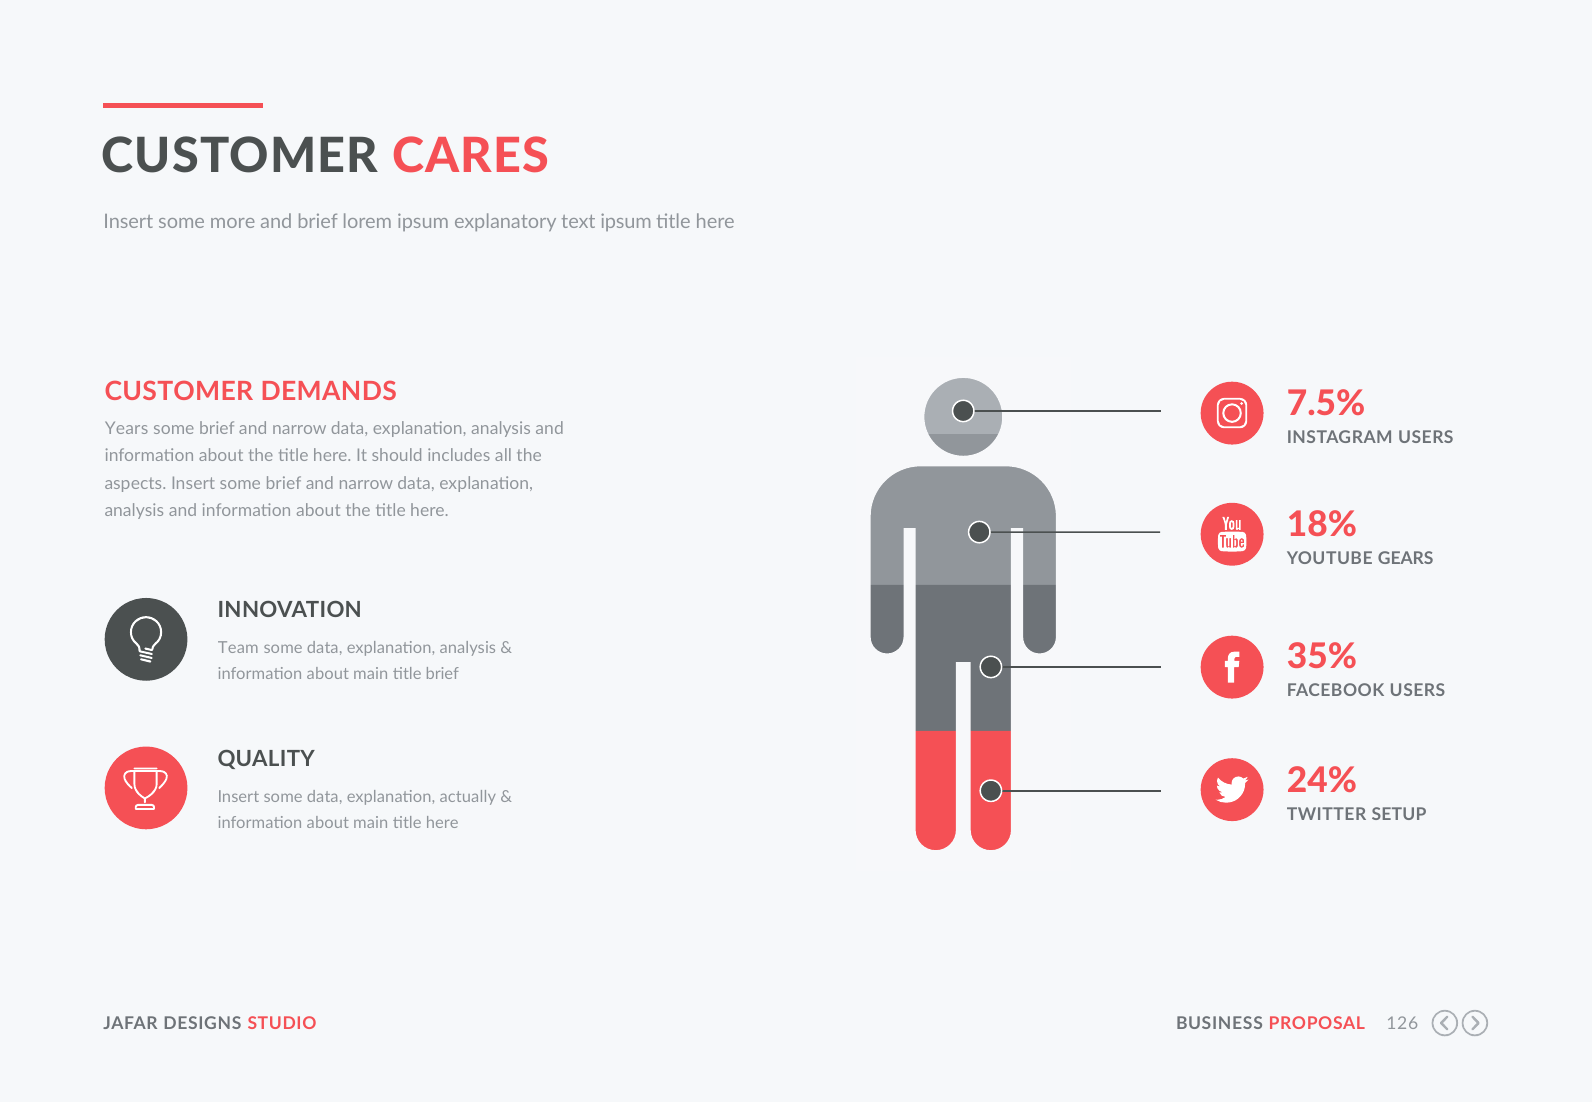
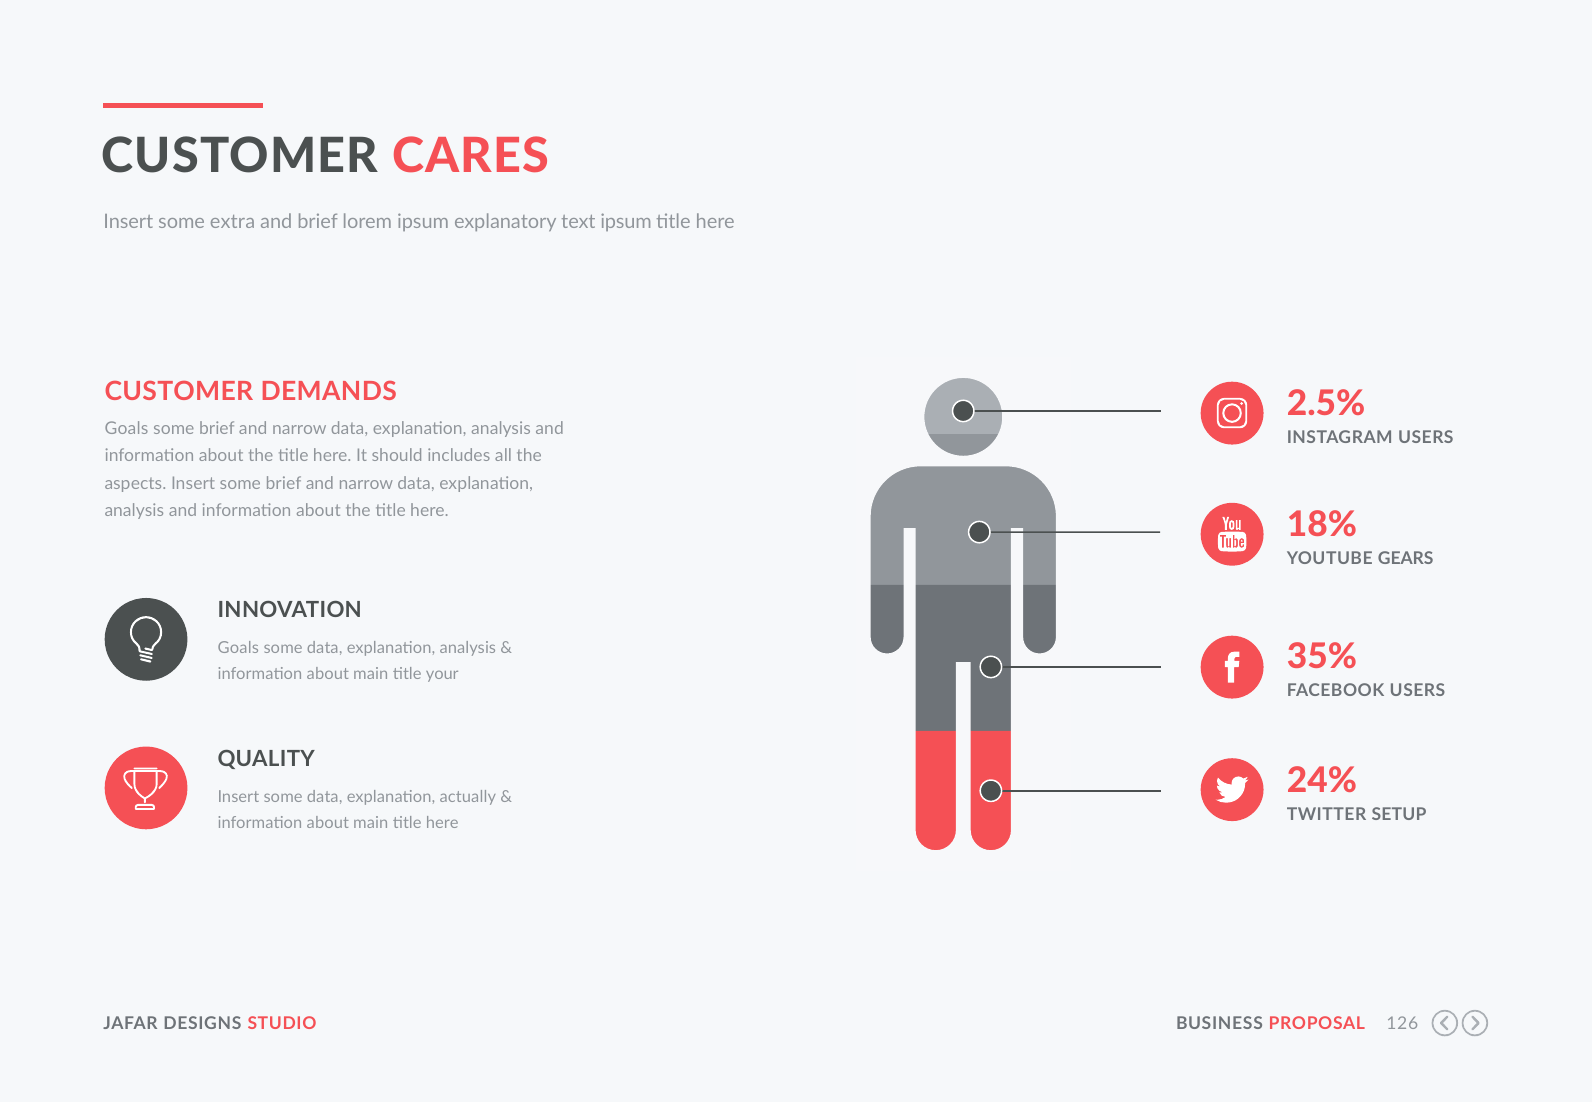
more: more -> extra
7.5%: 7.5% -> 2.5%
Years at (127, 429): Years -> Goals
Team at (238, 648): Team -> Goals
title brief: brief -> your
